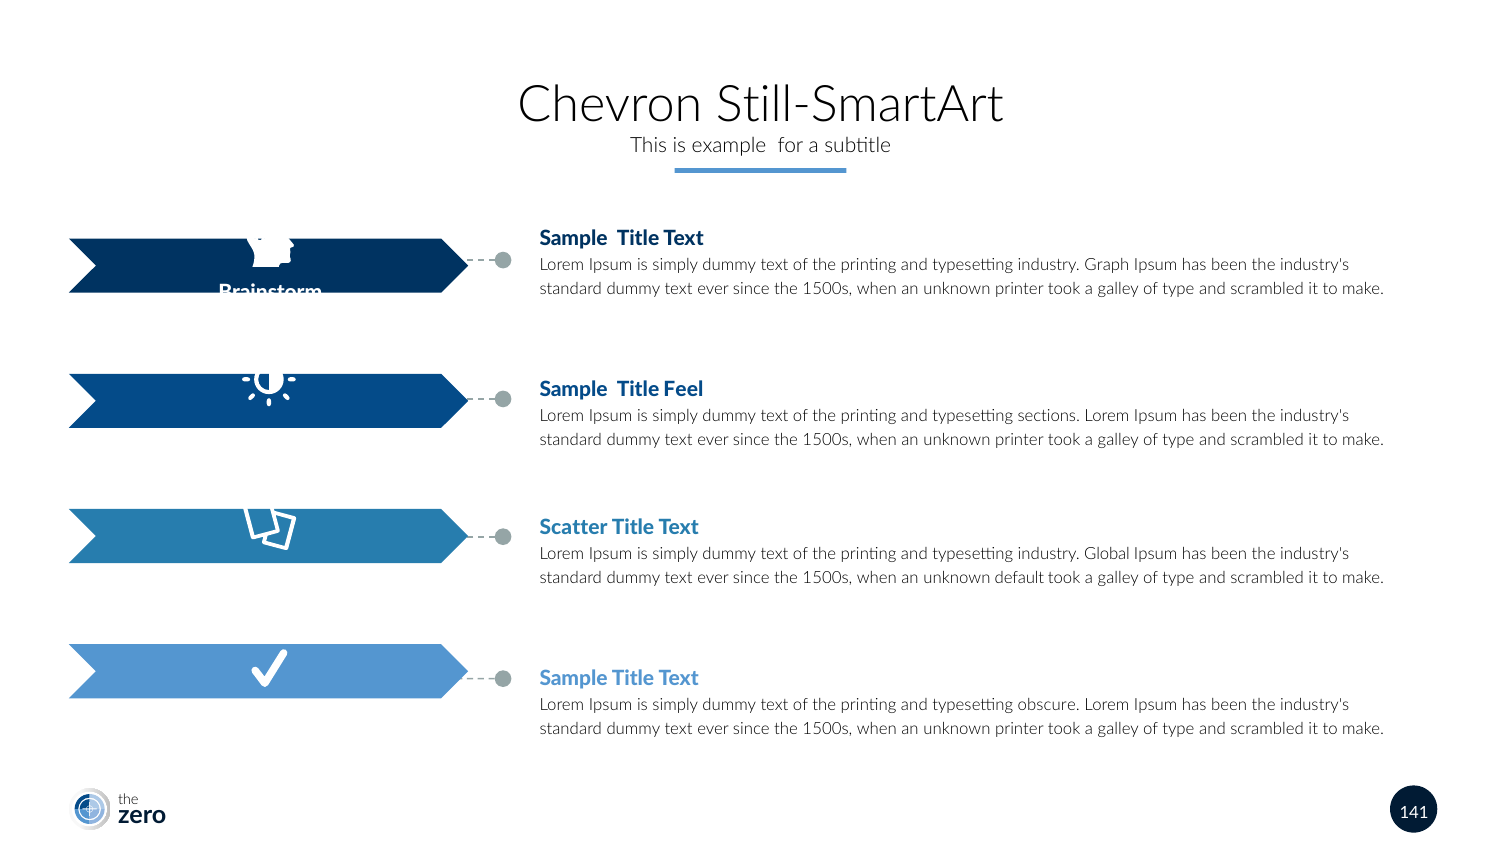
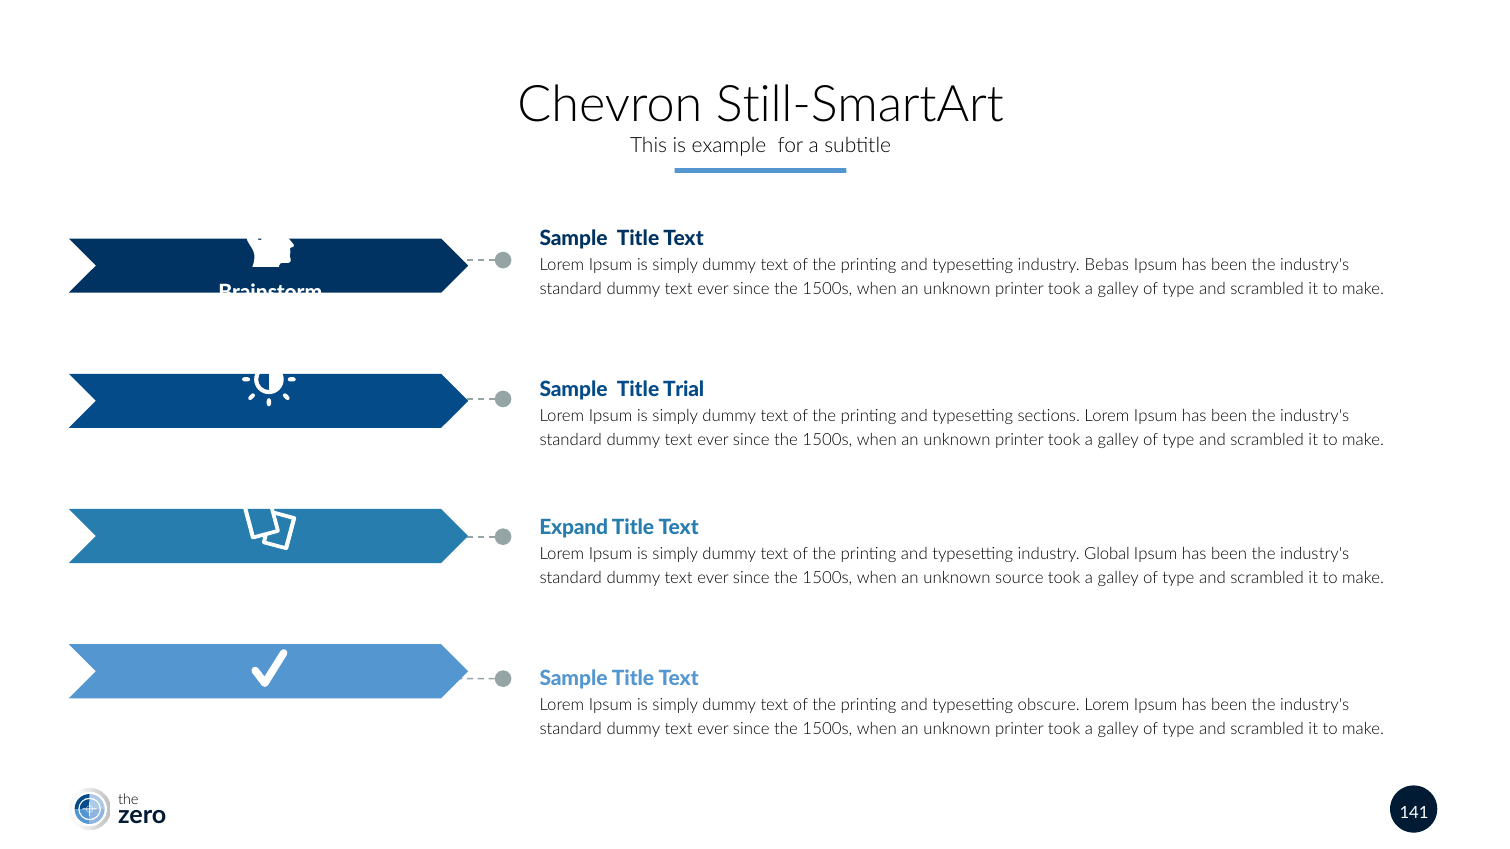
Graph: Graph -> Bebas
Feel: Feel -> Trial
Scatter: Scatter -> Expand
default: default -> source
